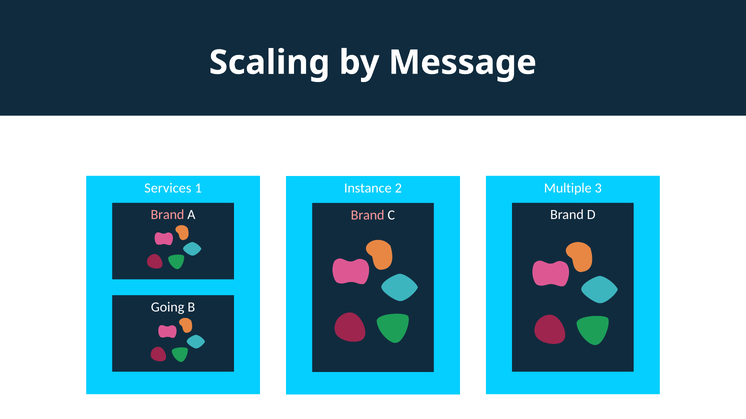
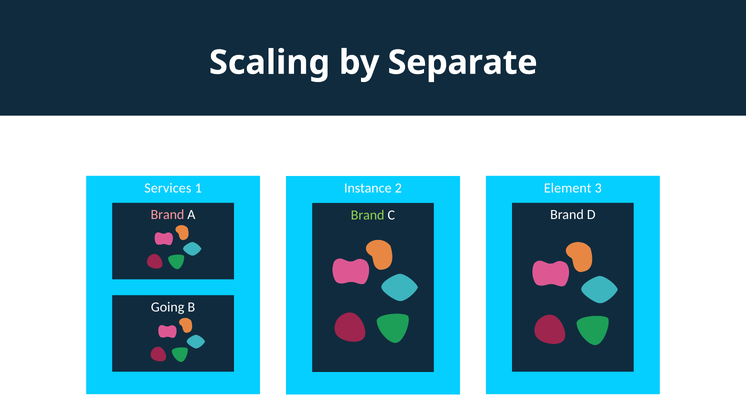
Message: Message -> Separate
Multiple: Multiple -> Element
Brand at (368, 215) colour: pink -> light green
